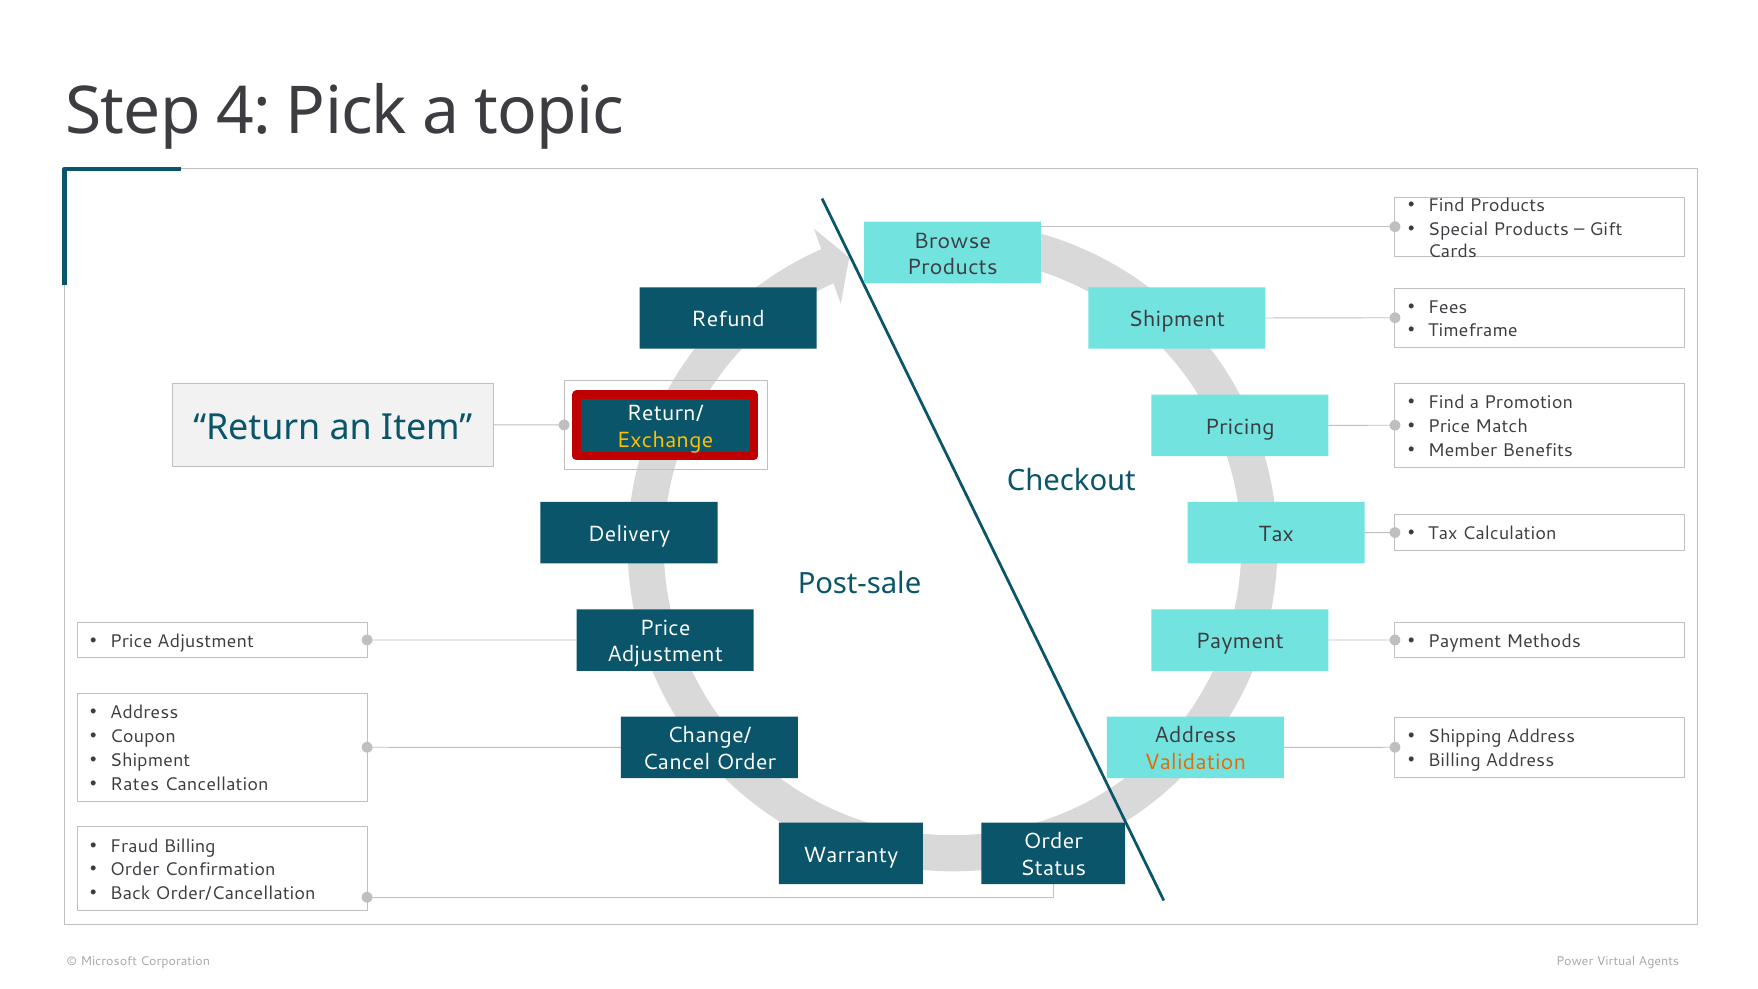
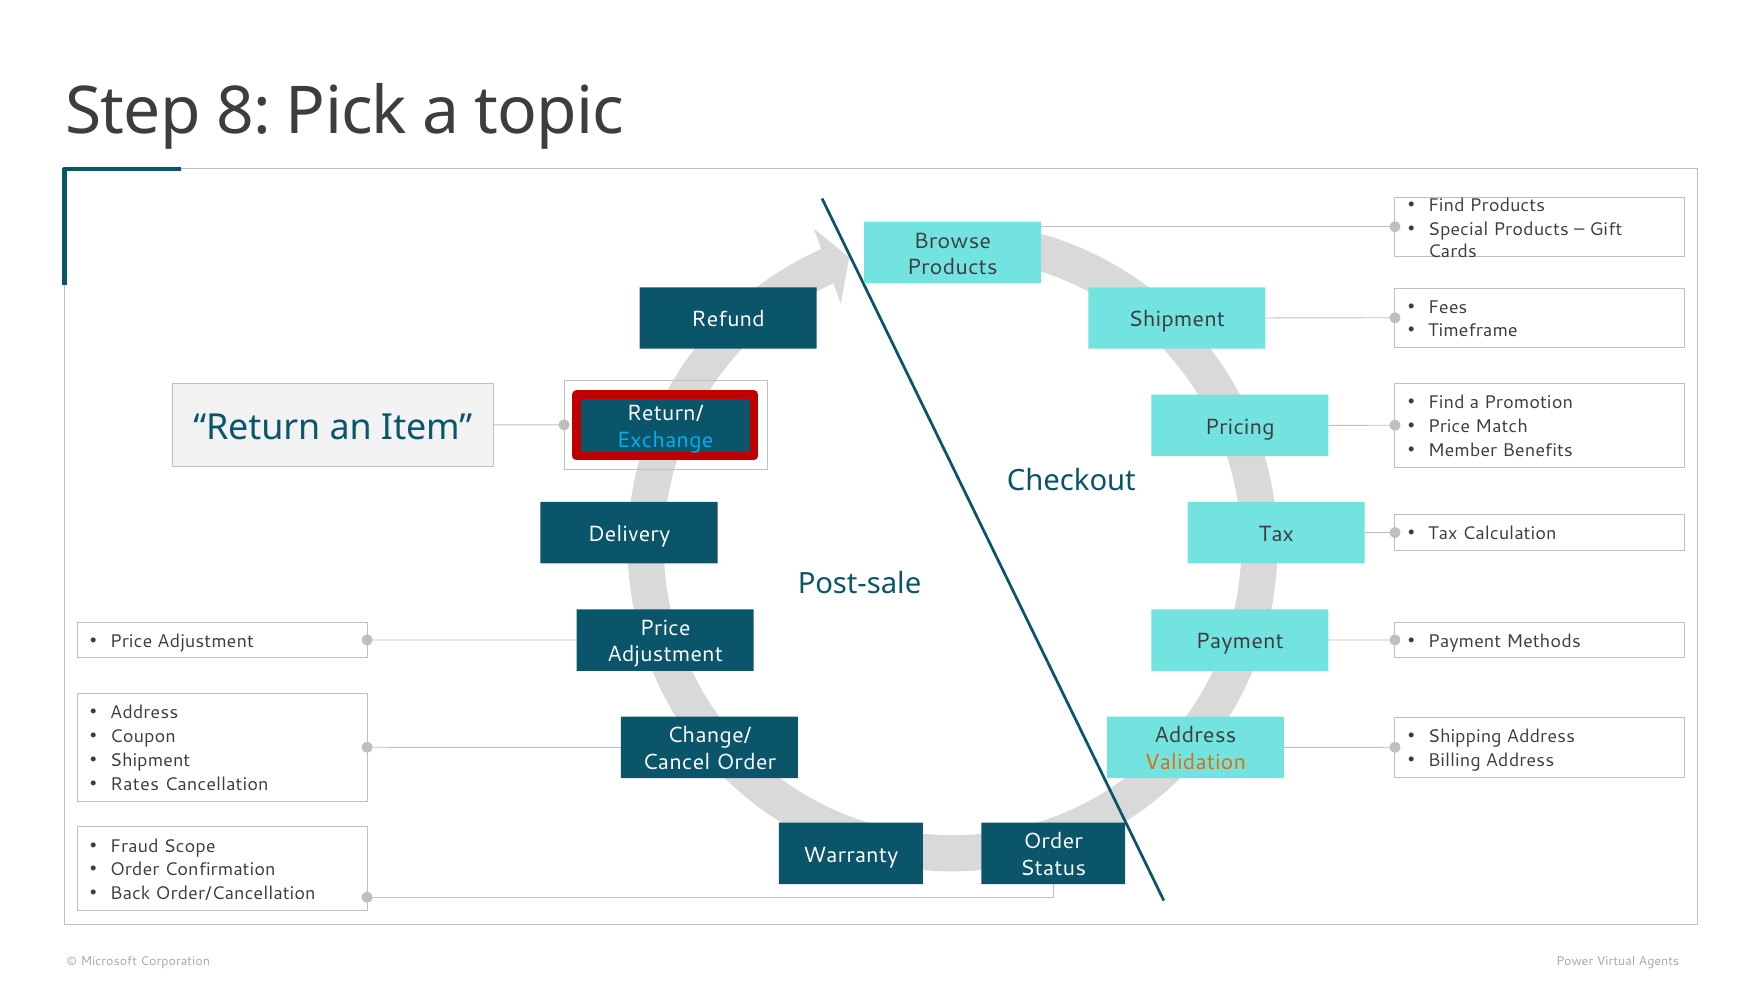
4: 4 -> 8
Exchange colour: yellow -> light blue
Fraud Billing: Billing -> Scope
